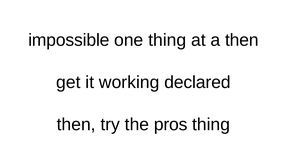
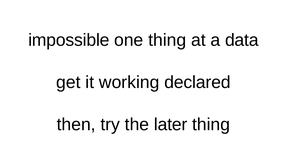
a then: then -> data
pros: pros -> later
